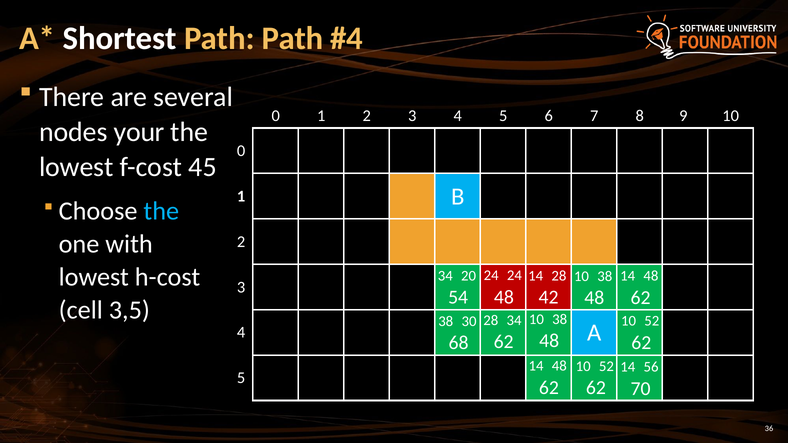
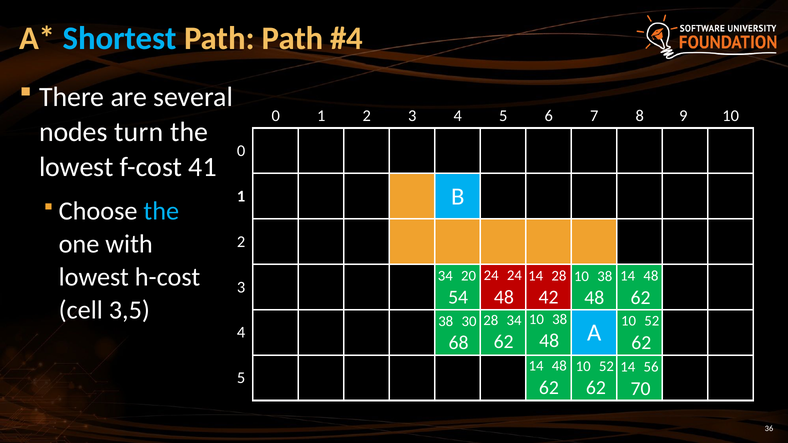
Shortest colour: white -> light blue
your: your -> turn
45: 45 -> 41
